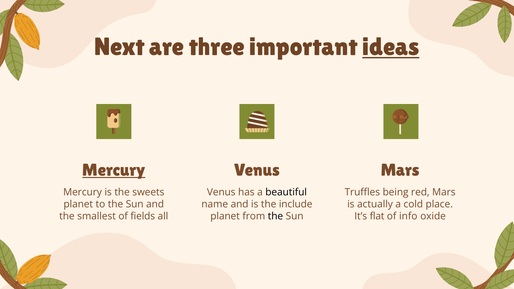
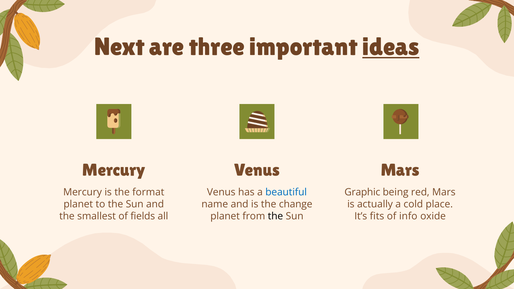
Mercury at (114, 170) underline: present -> none
sweets: sweets -> format
beautiful colour: black -> blue
Truffles: Truffles -> Graphic
include: include -> change
flat: flat -> fits
